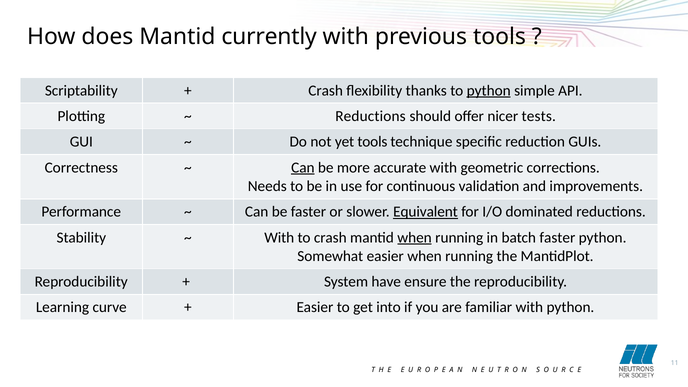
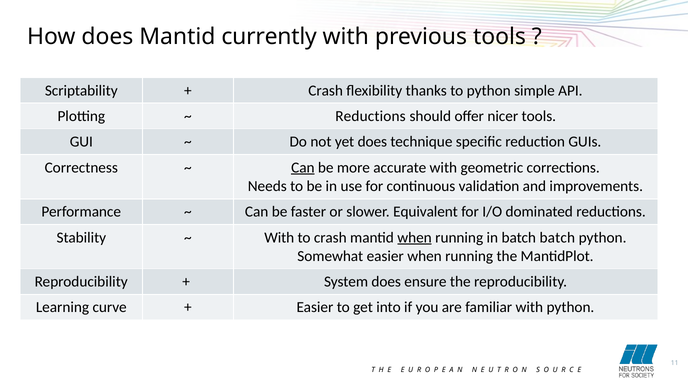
python at (489, 90) underline: present -> none
nicer tests: tests -> tools
yet tools: tools -> does
Equivalent underline: present -> none
batch faster: faster -> batch
System have: have -> does
